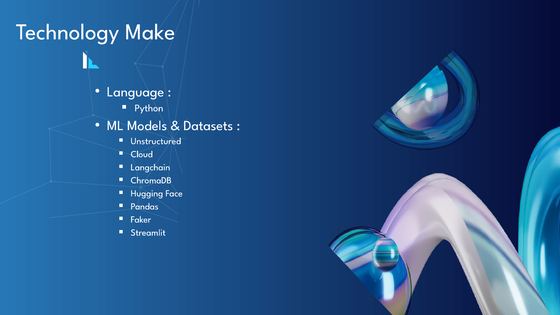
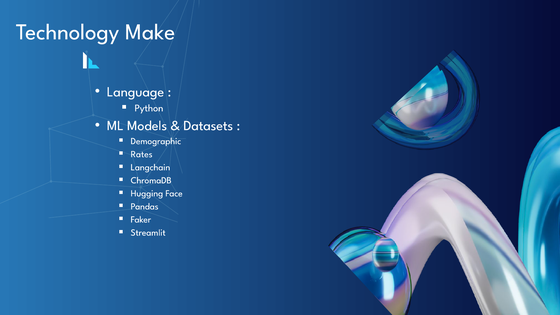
Unstructured: Unstructured -> Demographic
Cloud: Cloud -> Rates
